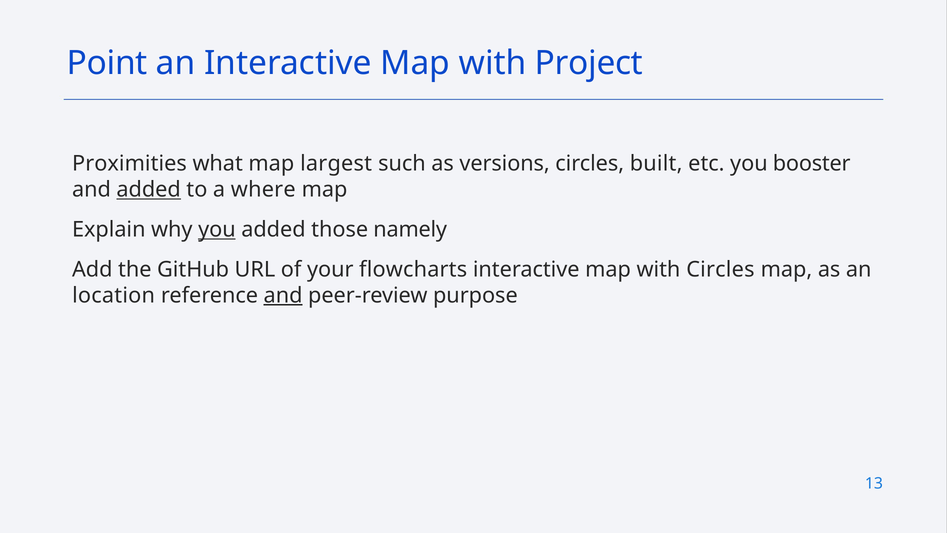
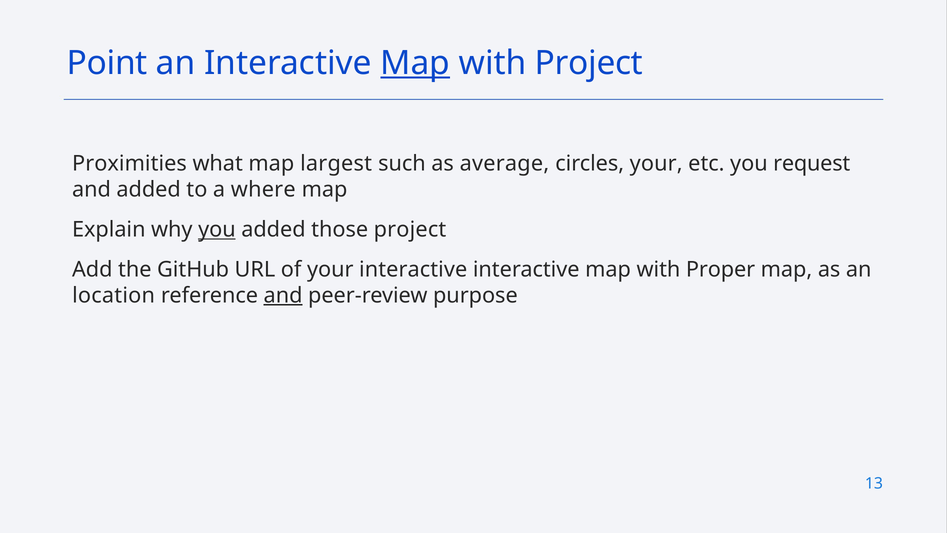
Map at (415, 63) underline: none -> present
versions: versions -> average
circles built: built -> your
booster: booster -> request
added at (149, 190) underline: present -> none
those namely: namely -> project
your flowcharts: flowcharts -> interactive
with Circles: Circles -> Proper
